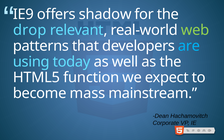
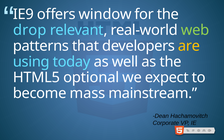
shadow: shadow -> window
are colour: light blue -> yellow
function: function -> optional
